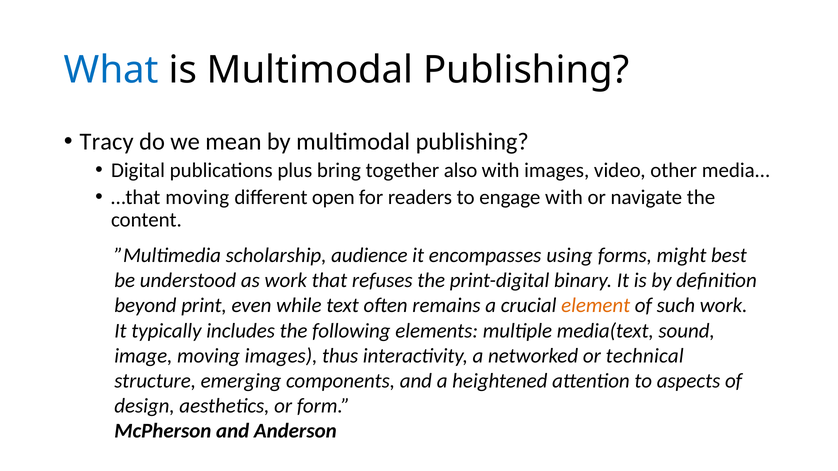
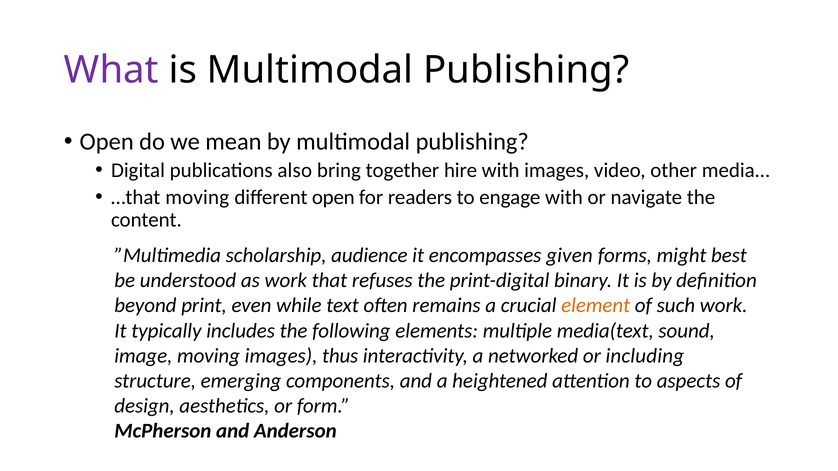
What colour: blue -> purple
Tracy at (107, 142): Tracy -> Open
plus: plus -> also
also: also -> hire
using: using -> given
technical: technical -> including
